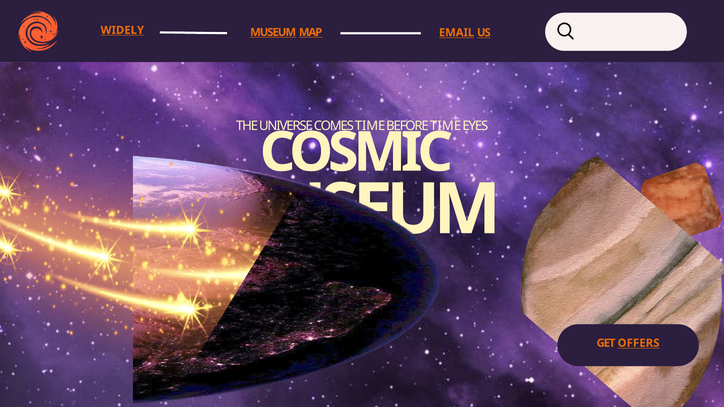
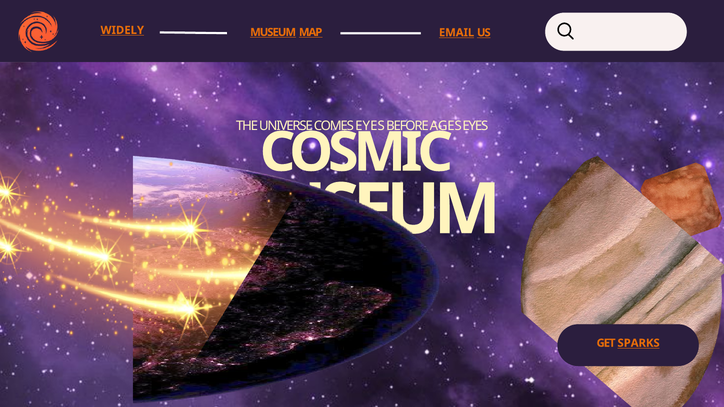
COMES TIME: TIME -> EYES
BEFORE TIME: TIME -> AGES
OFFERS: OFFERS -> SPARKS
